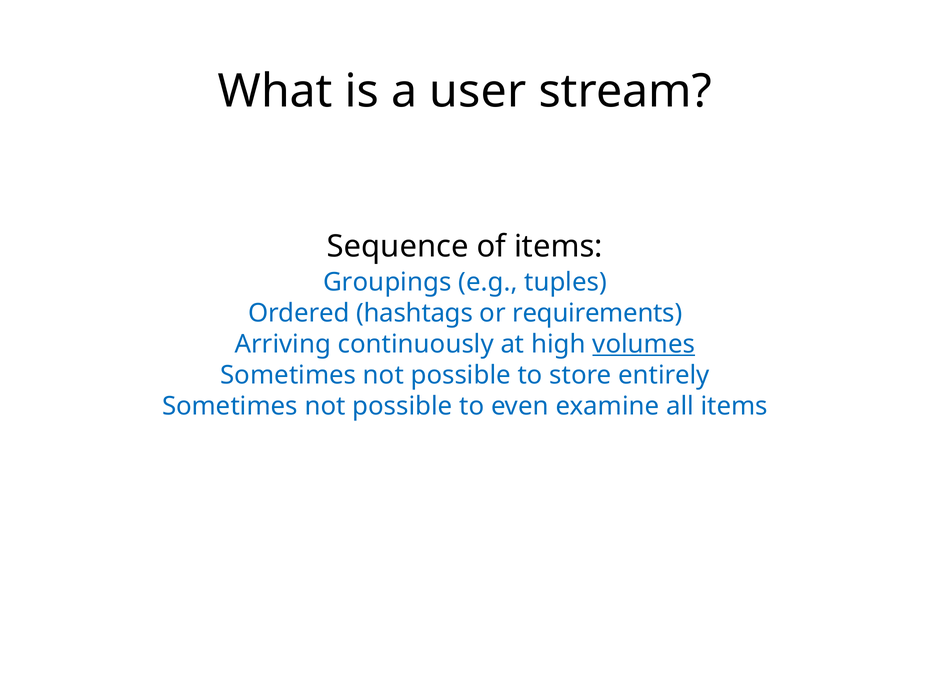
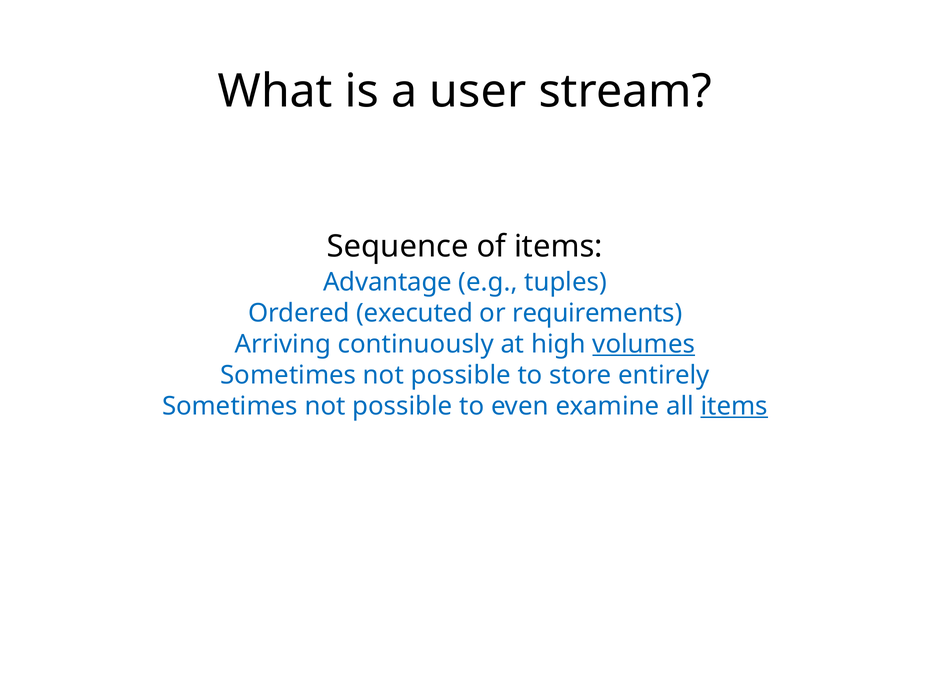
Groupings: Groupings -> Advantage
hashtags: hashtags -> executed
items at (734, 406) underline: none -> present
